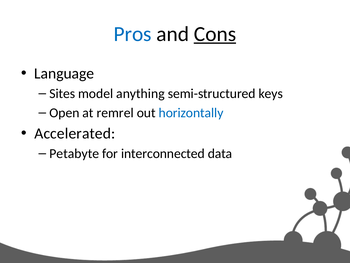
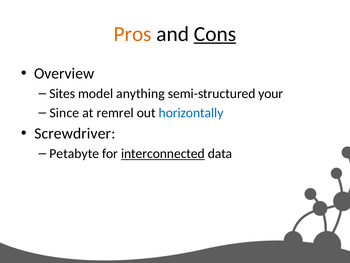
Pros colour: blue -> orange
Language: Language -> Overview
keys: keys -> your
Open: Open -> Since
Accelerated: Accelerated -> Screwdriver
interconnected underline: none -> present
